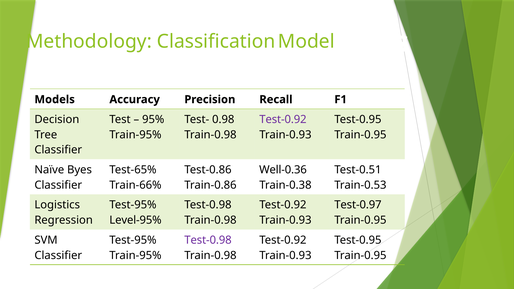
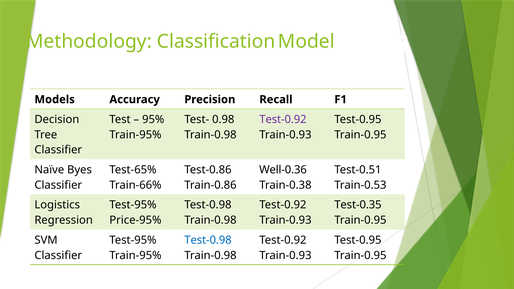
Test-0.97: Test-0.97 -> Test-0.35
Level-95%: Level-95% -> Price-95%
Test-0.98 at (208, 240) colour: purple -> blue
